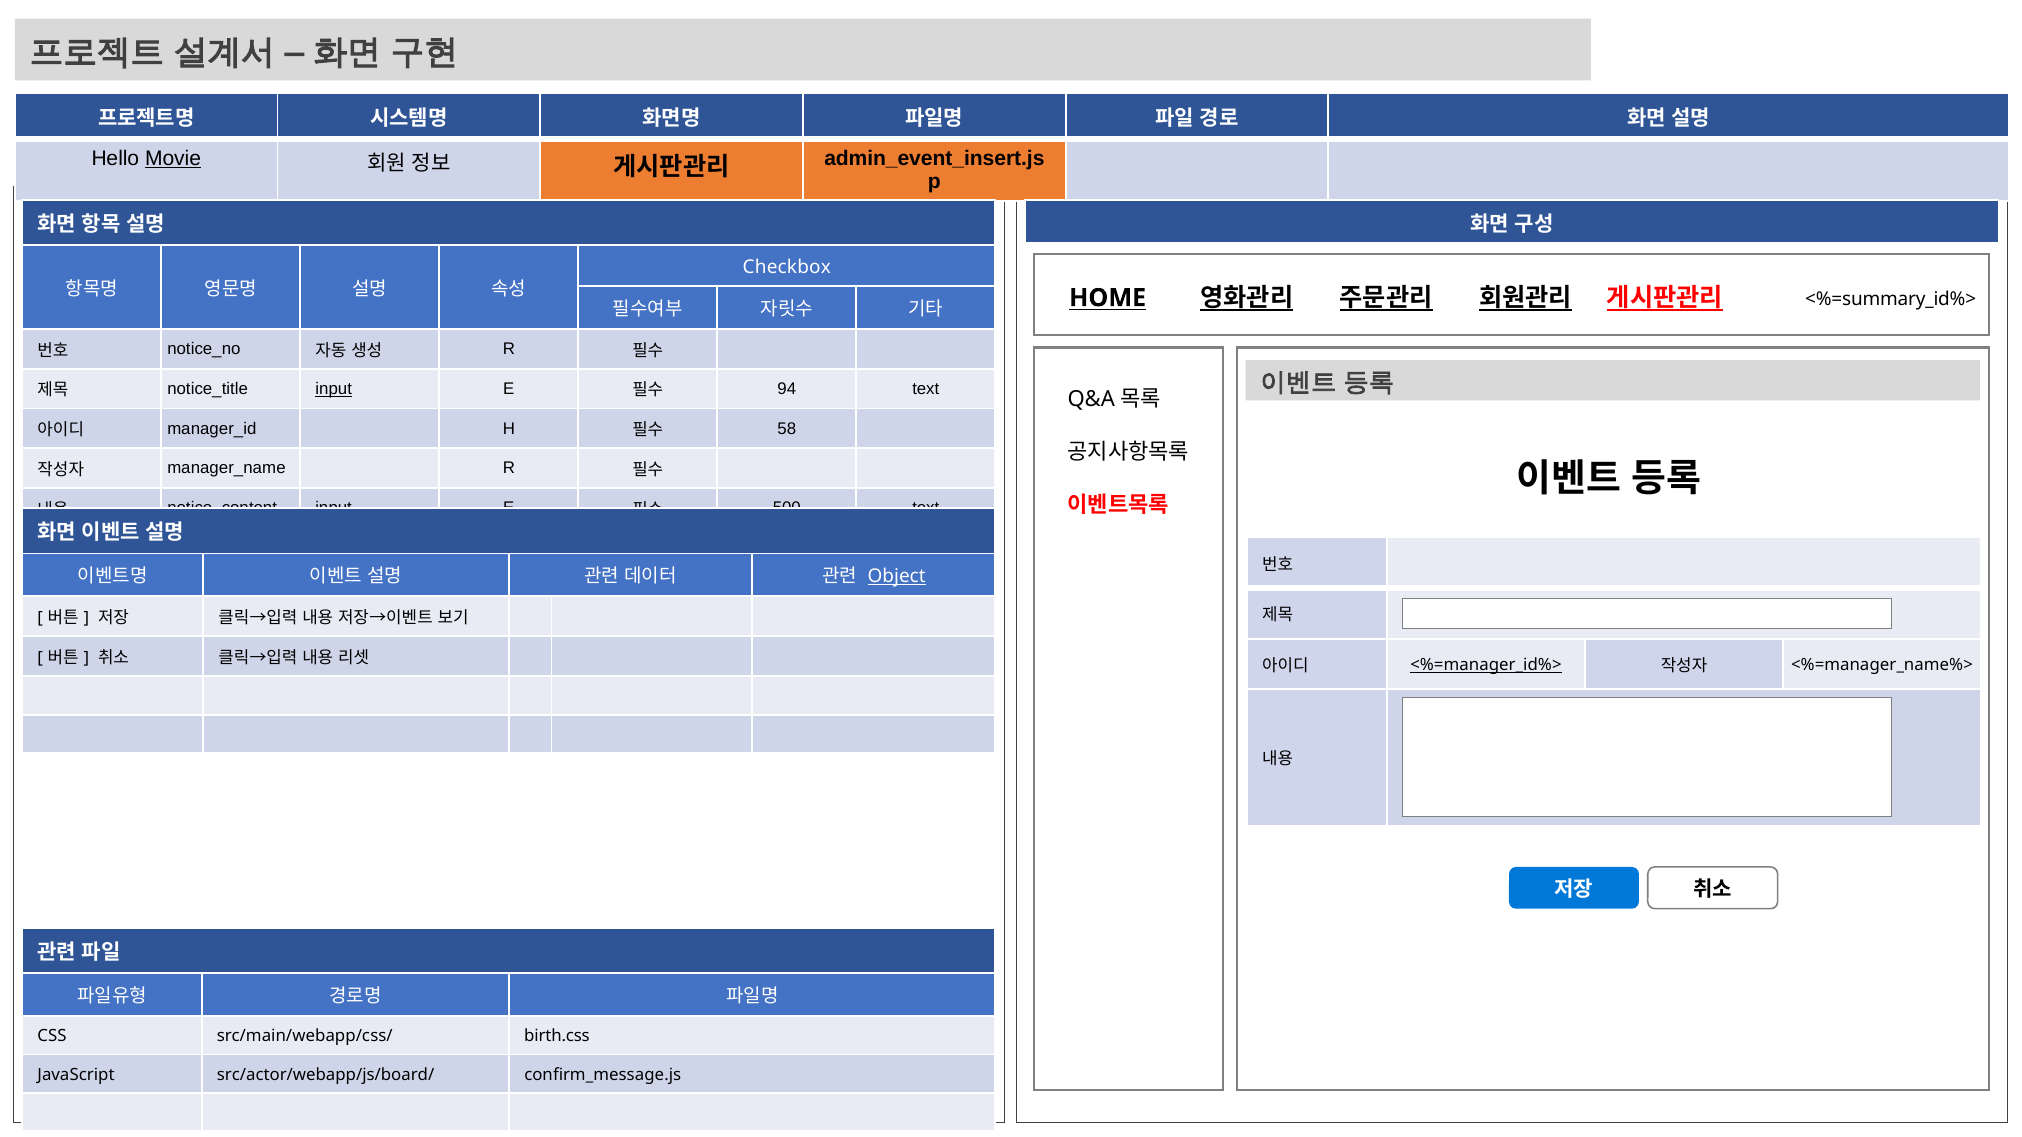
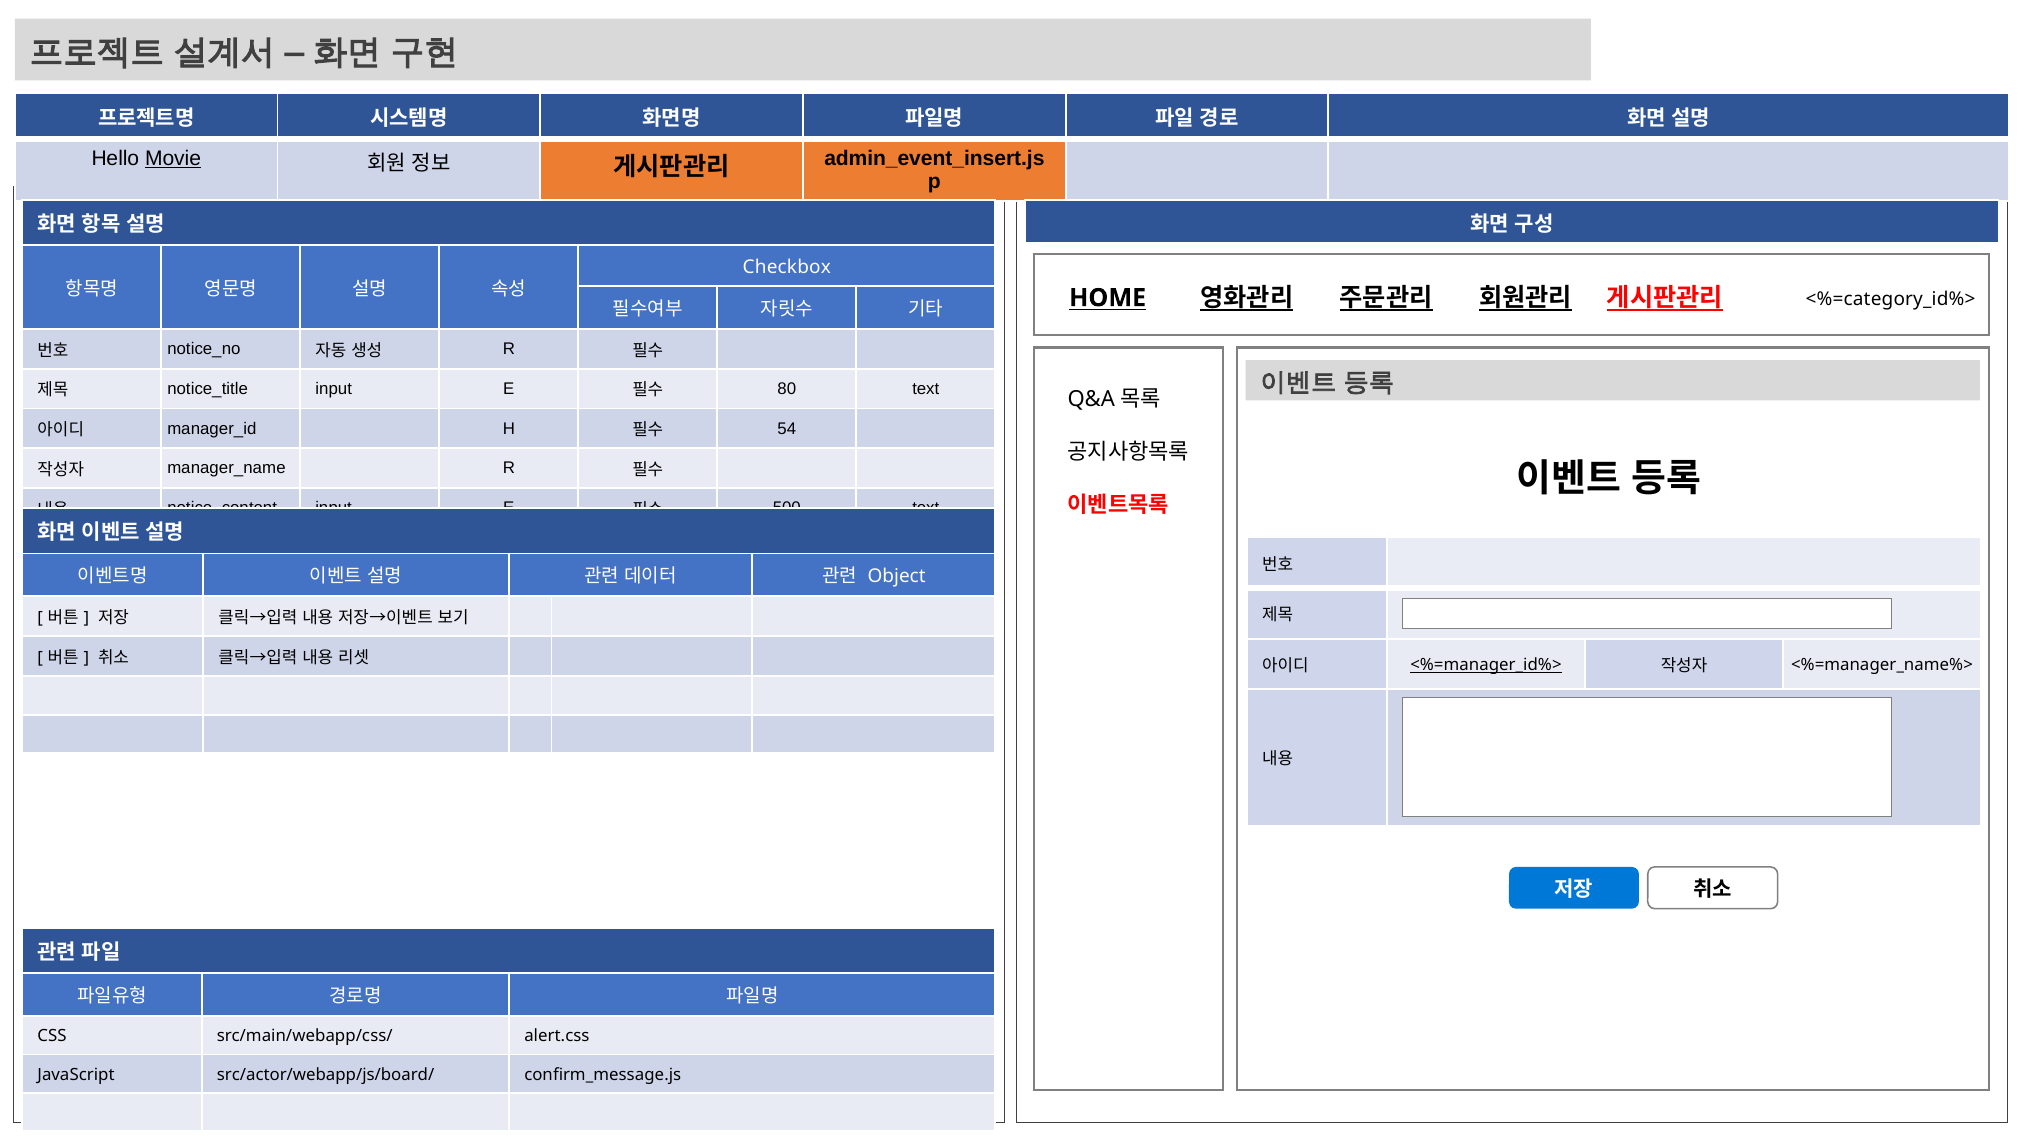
<%=summary_id%>: <%=summary_id%> -> <%=category_id%>
input at (334, 389) underline: present -> none
94: 94 -> 80
58: 58 -> 54
Object underline: present -> none
birth.css: birth.css -> alert.css
